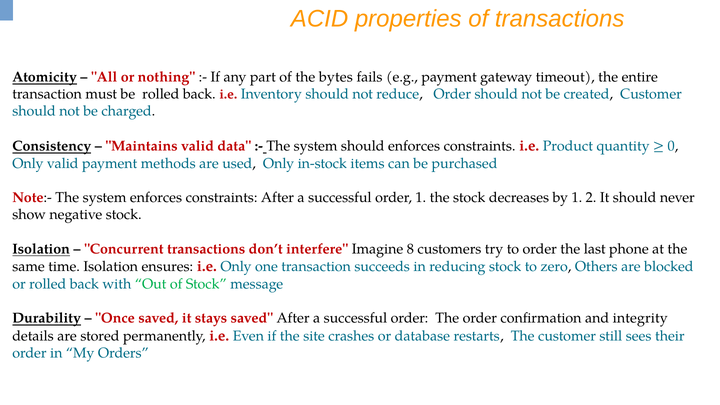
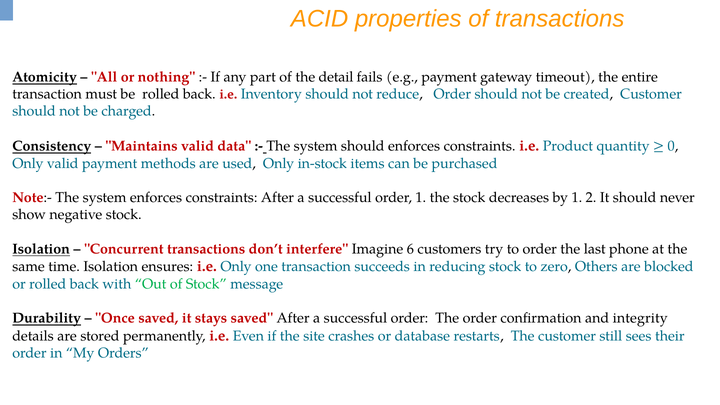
bytes: bytes -> detail
8: 8 -> 6
